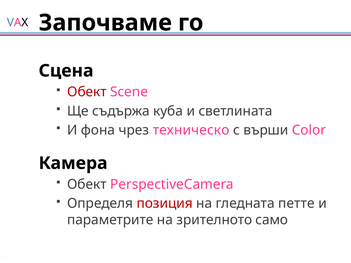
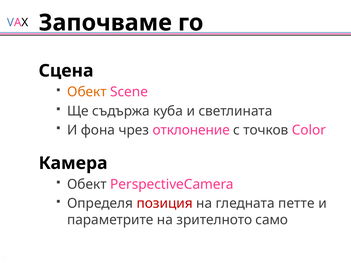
Обект at (87, 92) colour: red -> orange
техническо: техническо -> отклонение
върши: върши -> точков
